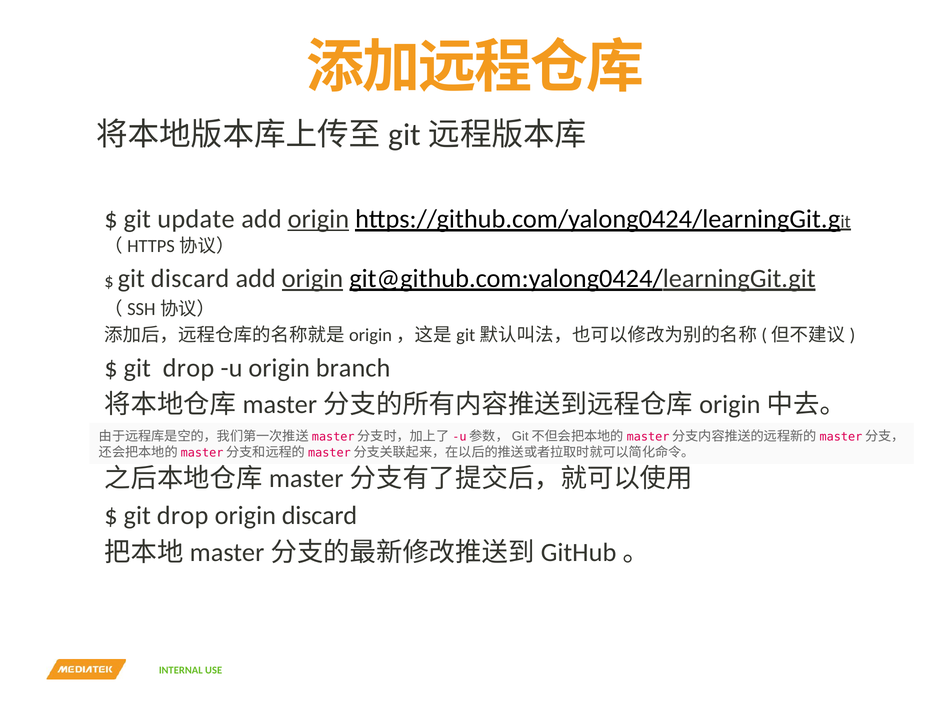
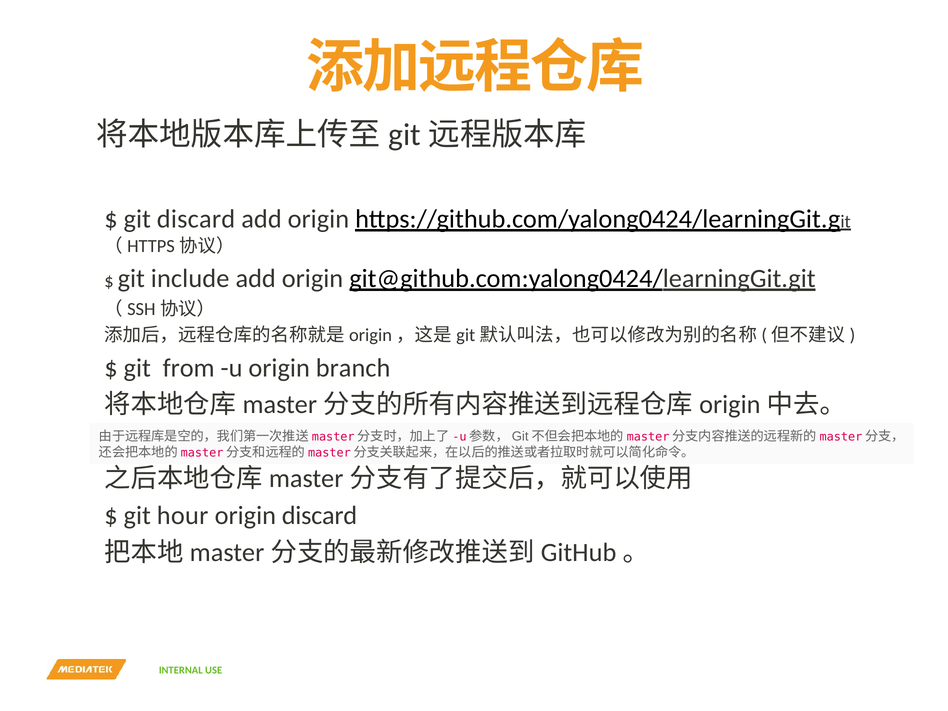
git update: update -> discard
origin at (318, 219) underline: present -> none
git discard: discard -> include
origin at (312, 279) underline: present -> none
drop at (188, 368): drop -> from
drop at (183, 516): drop -> hour
